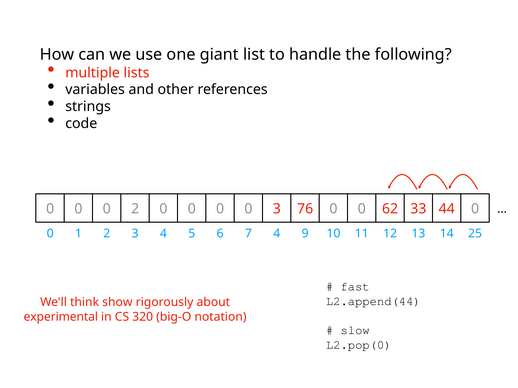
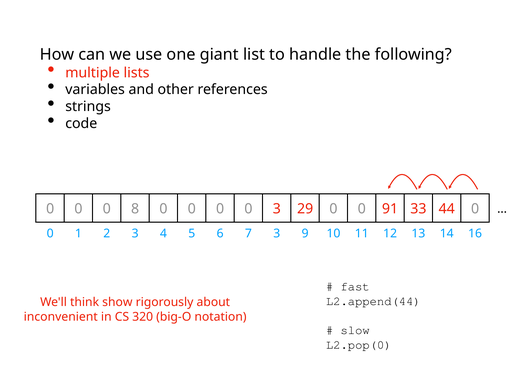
0 2: 2 -> 8
76: 76 -> 29
62: 62 -> 91
1 4: 4 -> 3
25: 25 -> 16
experimental: experimental -> inconvenient
